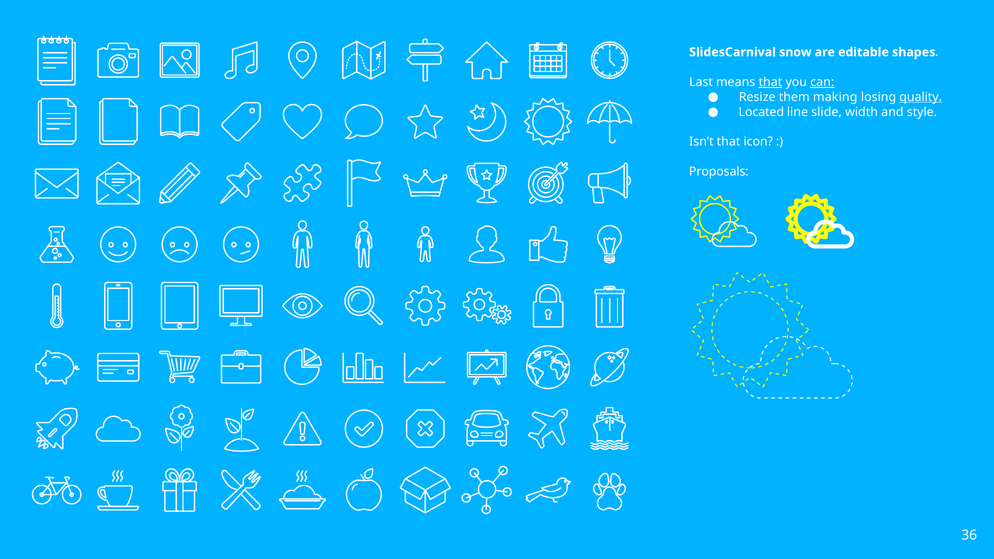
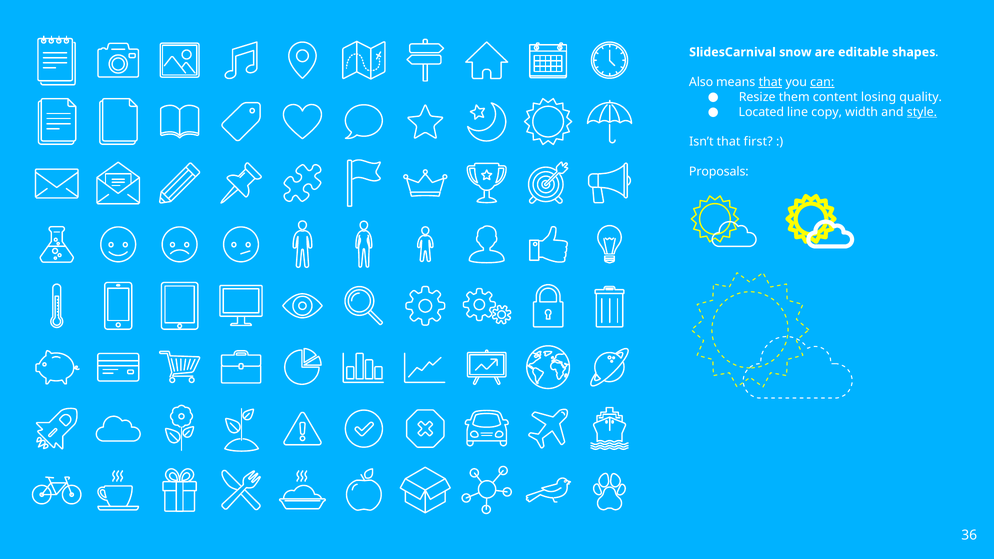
Last: Last -> Also
making: making -> content
quality underline: present -> none
slide: slide -> copy
style underline: none -> present
icon: icon -> first
